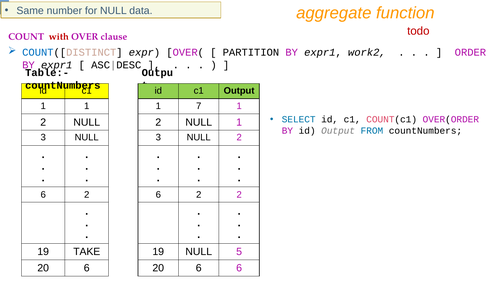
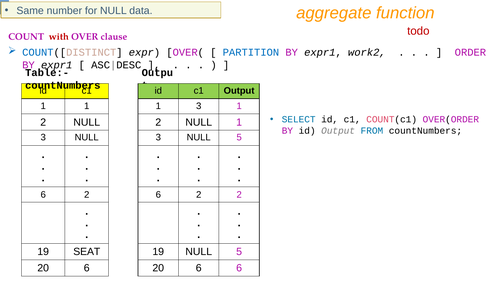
PARTITION colour: black -> blue
7 at (199, 106): 7 -> 3
3 NULL 2: 2 -> 5
TAKE: TAKE -> SEAT
